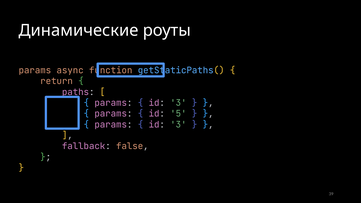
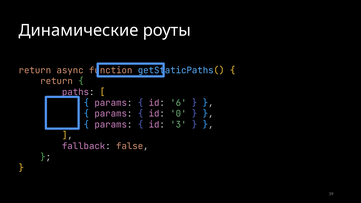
params at (35, 70): params -> return
3 at (178, 103): 3 -> 6
5: 5 -> 0
